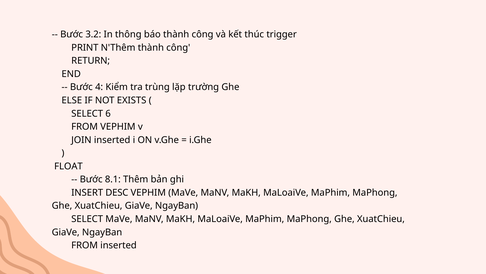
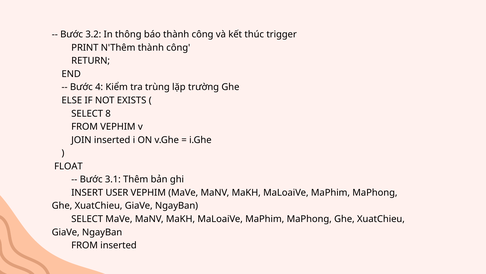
6: 6 -> 8
8.1: 8.1 -> 3.1
DESC: DESC -> USER
